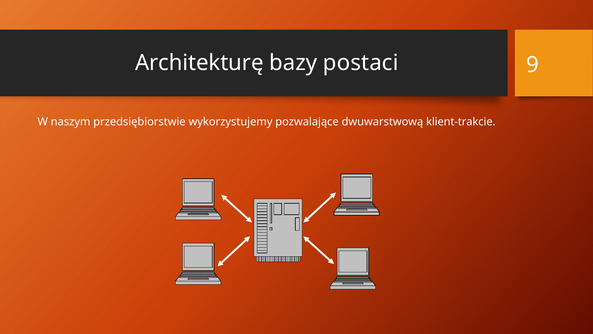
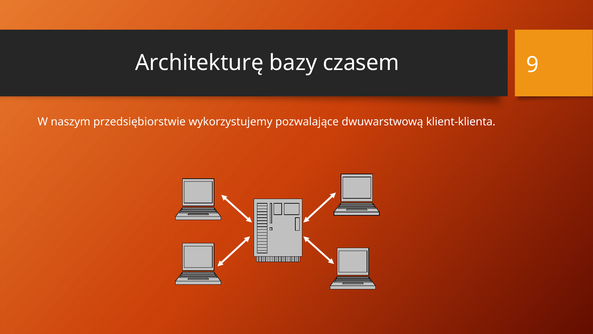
postaci: postaci -> czasem
klient-trakcie: klient-trakcie -> klient-klienta
